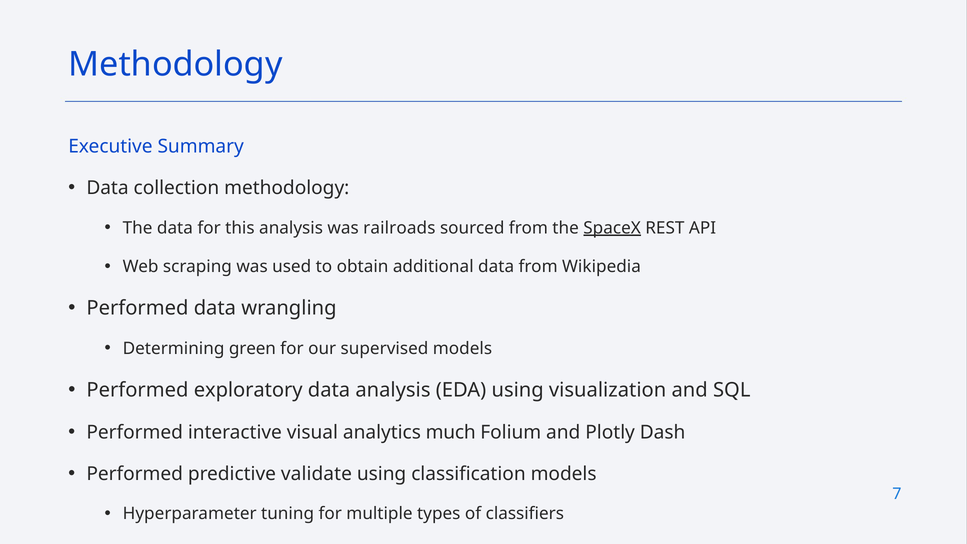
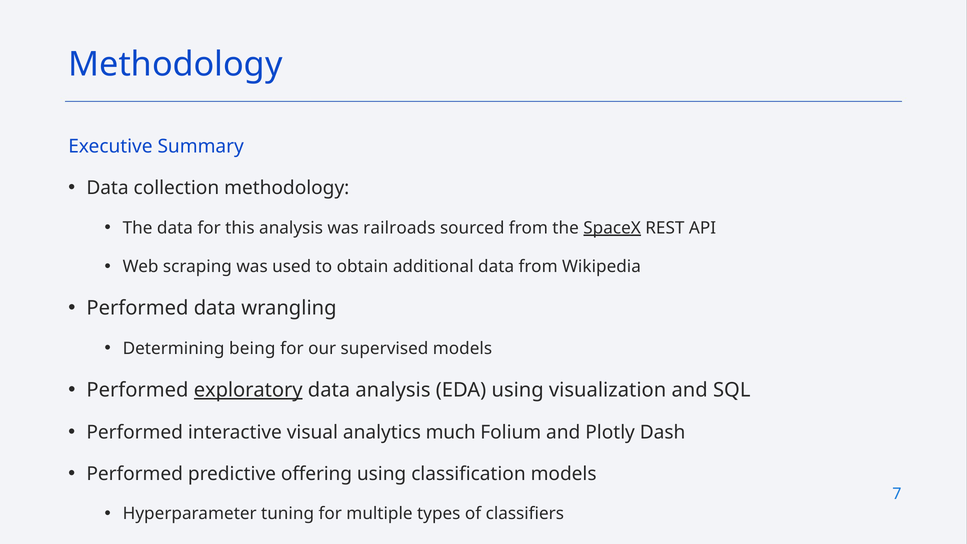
green: green -> being
exploratory underline: none -> present
validate: validate -> offering
